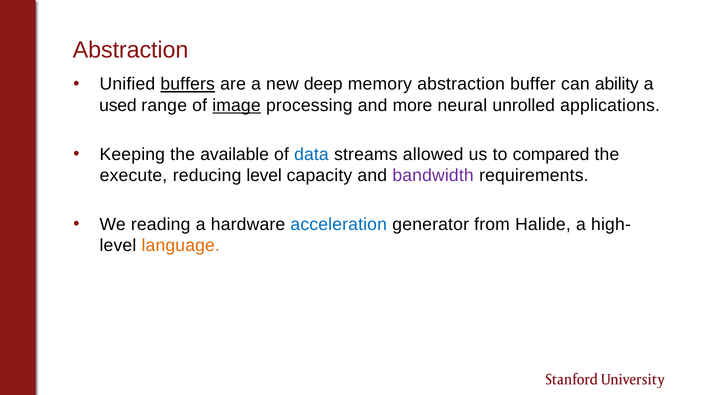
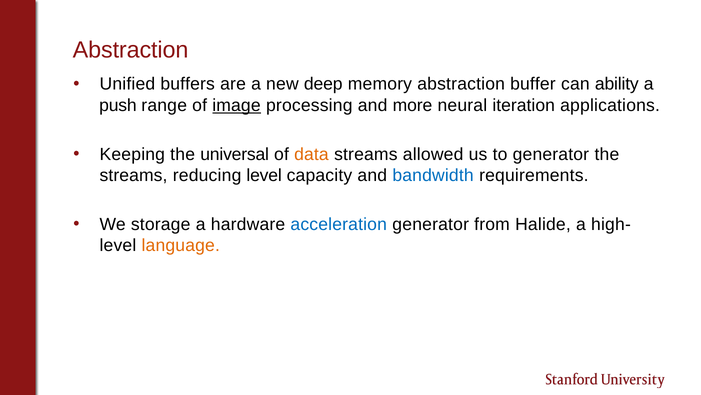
buffers underline: present -> none
used: used -> push
unrolled: unrolled -> iteration
available: available -> universal
data colour: blue -> orange
to compared: compared -> generator
execute at (133, 175): execute -> streams
bandwidth colour: purple -> blue
reading: reading -> storage
